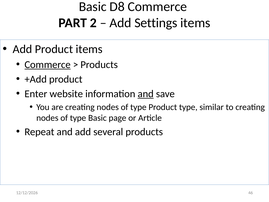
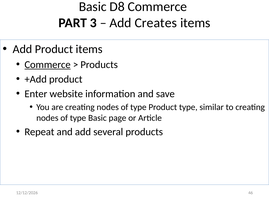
2: 2 -> 3
Settings: Settings -> Creates
and at (146, 94) underline: present -> none
